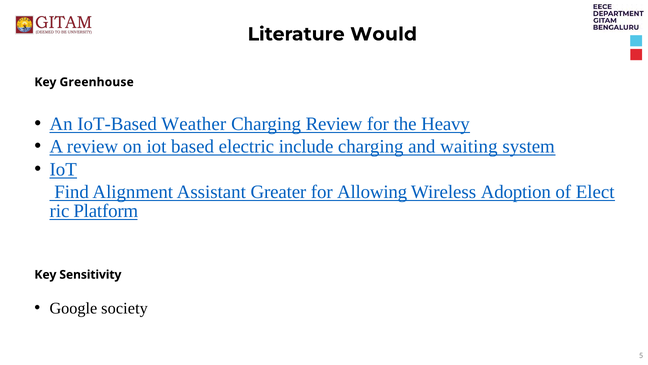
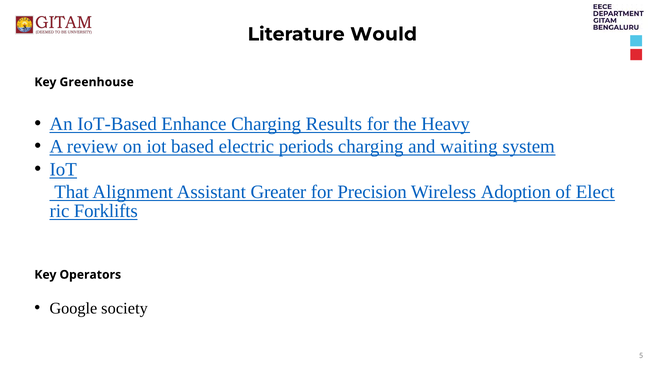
Weather: Weather -> Enhance
Charging Review: Review -> Results
include: include -> periods
Find: Find -> That
Allowing: Allowing -> Precision
Platform: Platform -> Forklifts
Sensitivity: Sensitivity -> Operators
